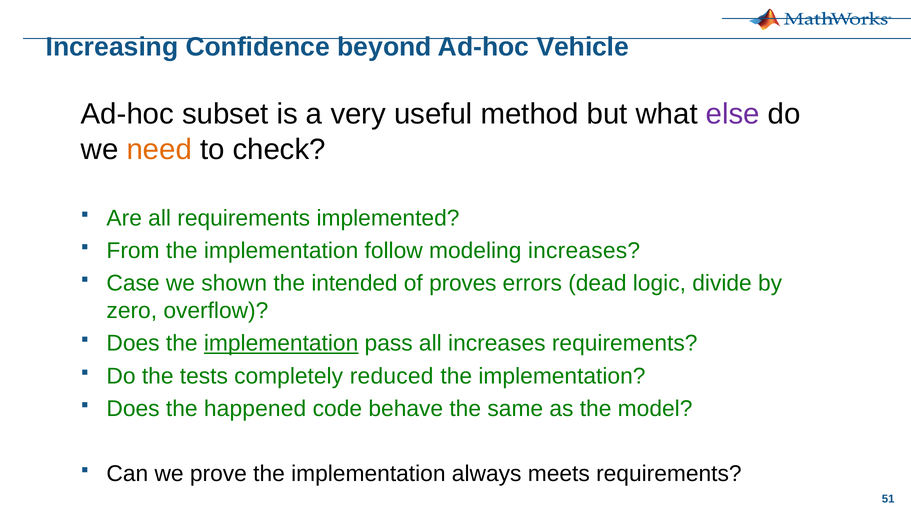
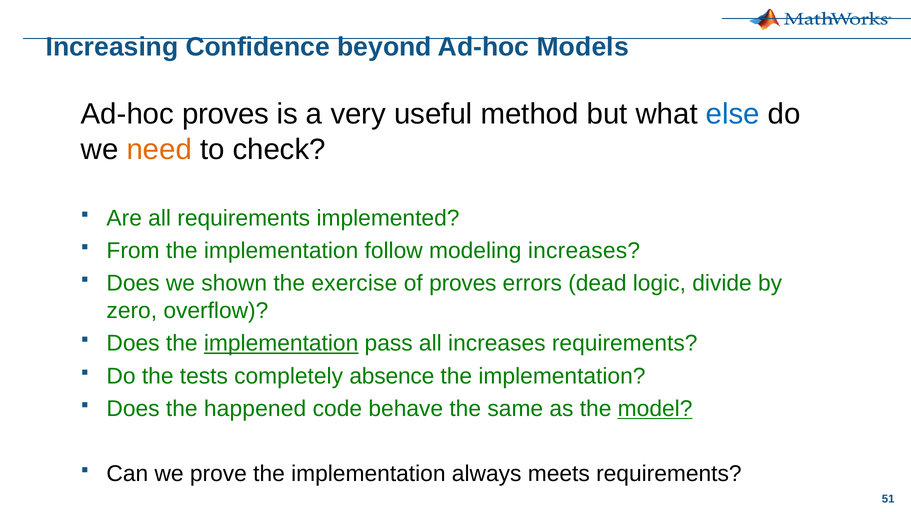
Vehicle: Vehicle -> Models
Ad-hoc subset: subset -> proves
else colour: purple -> blue
Case at (133, 284): Case -> Does
intended: intended -> exercise
reduced: reduced -> absence
model underline: none -> present
